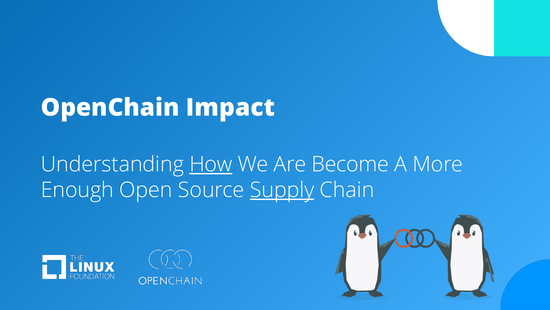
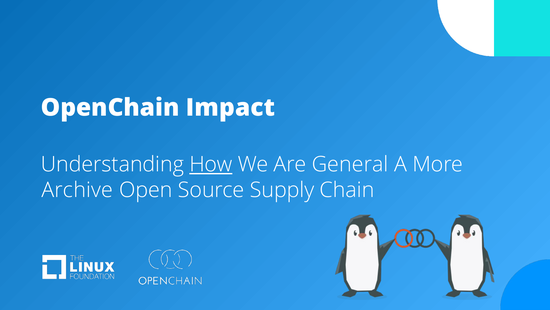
Become: Become -> General
Enough: Enough -> Archive
Supply underline: present -> none
